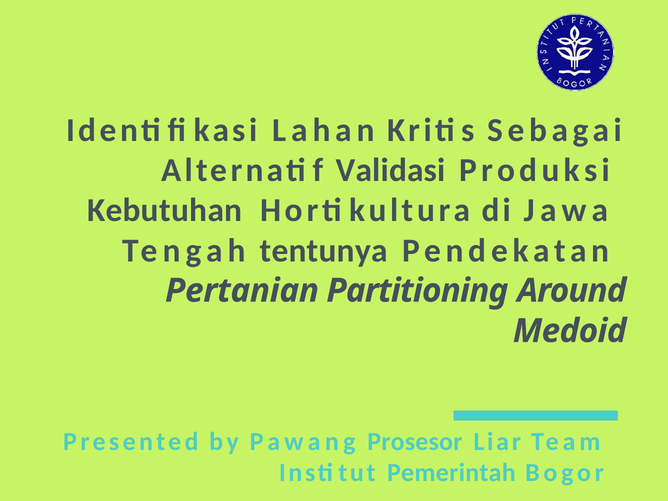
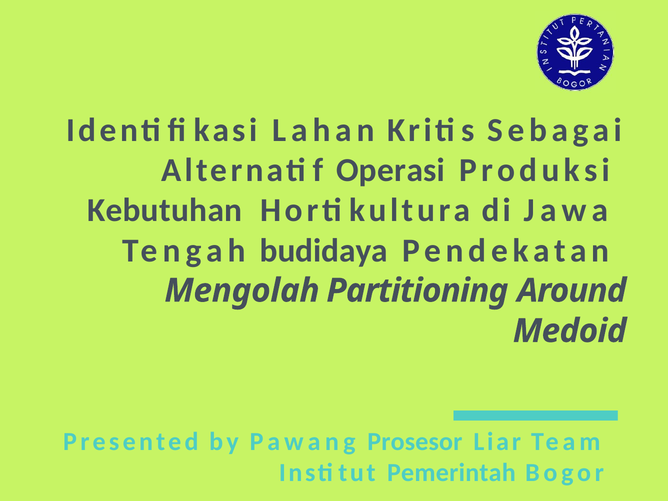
Validasi: Validasi -> Operasi
tentunya: tentunya -> budidaya
Pertanian: Pertanian -> Mengolah
